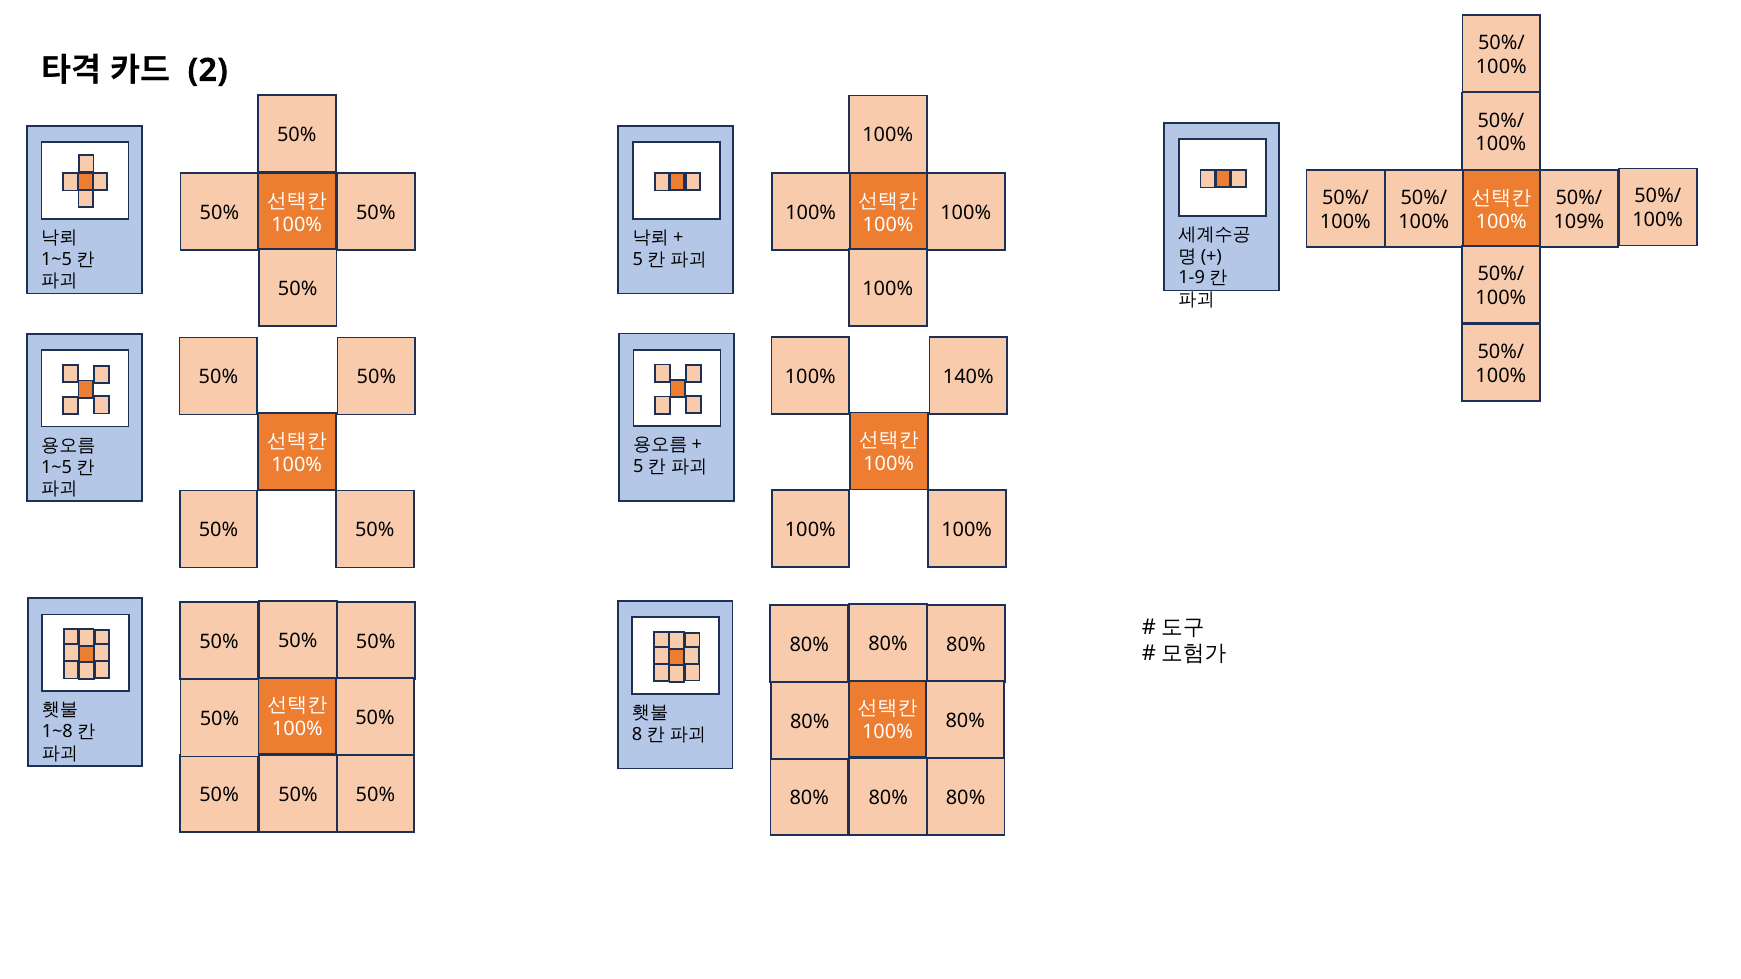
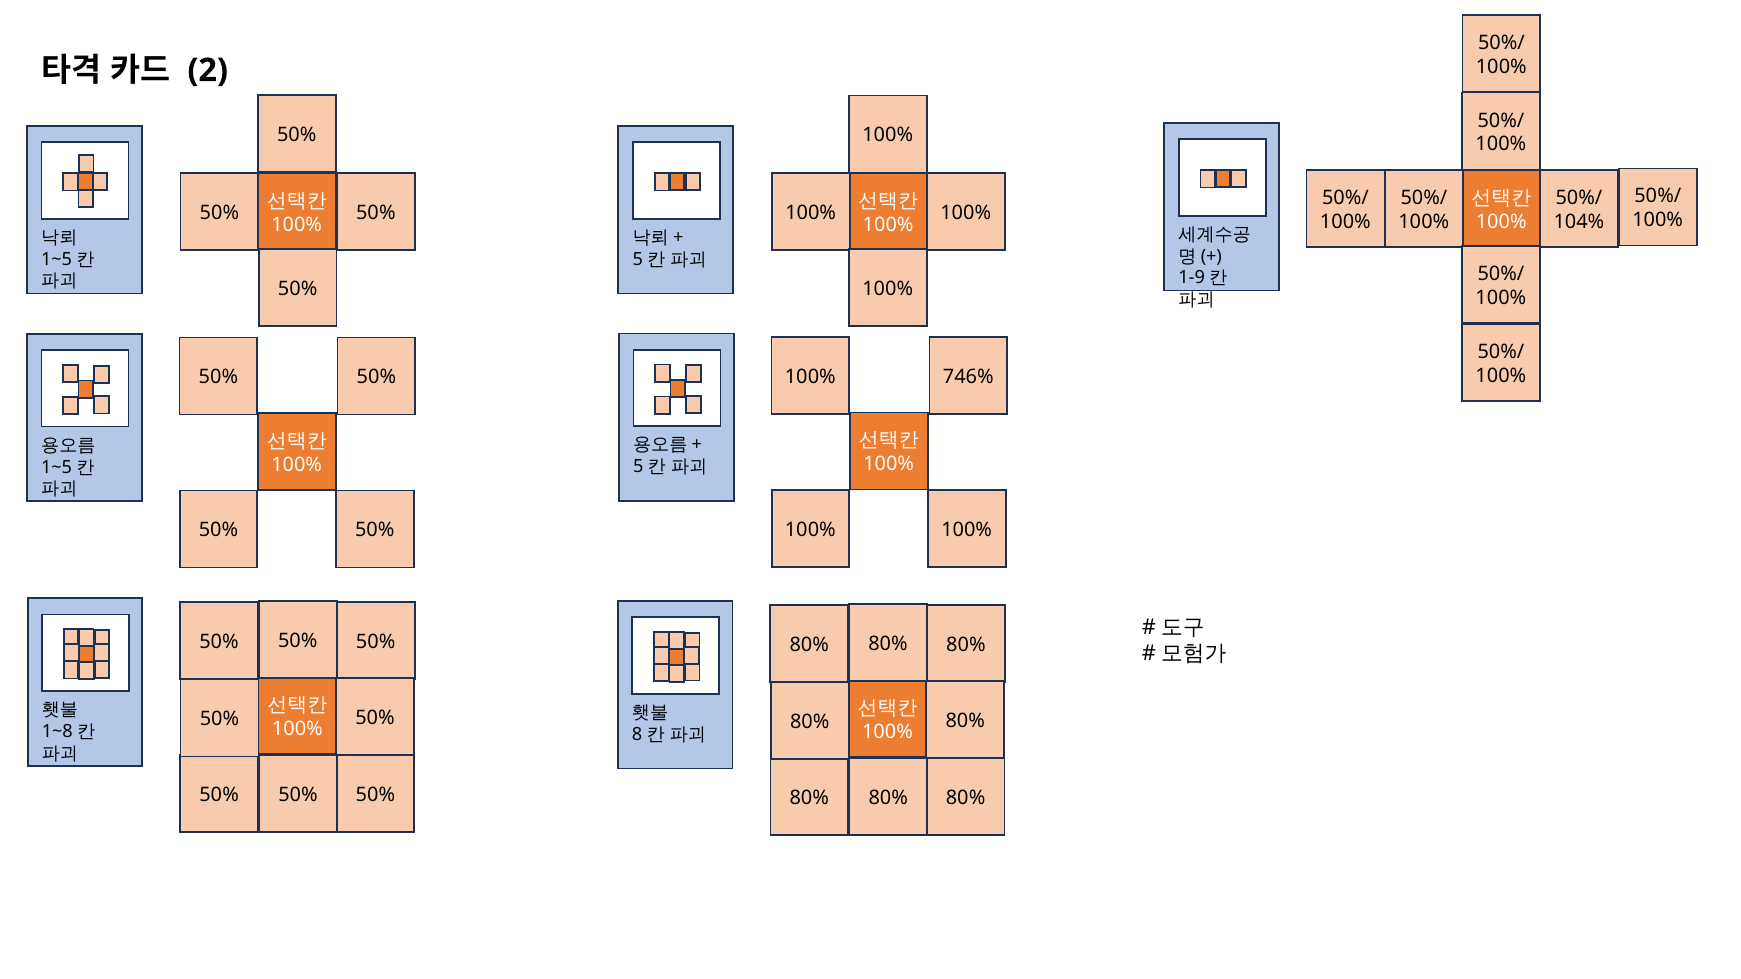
109%: 109% -> 104%
140%: 140% -> 746%
